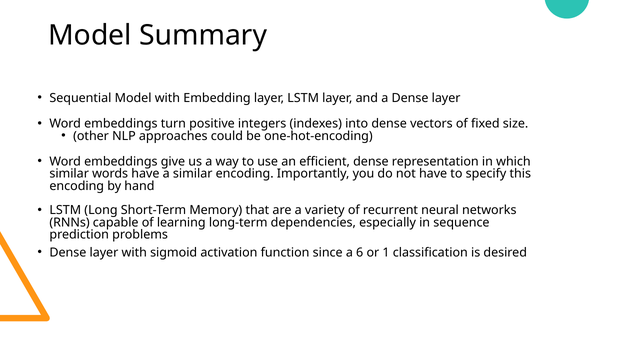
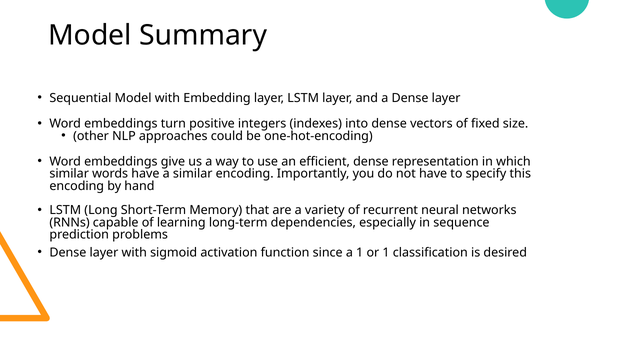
a 6: 6 -> 1
